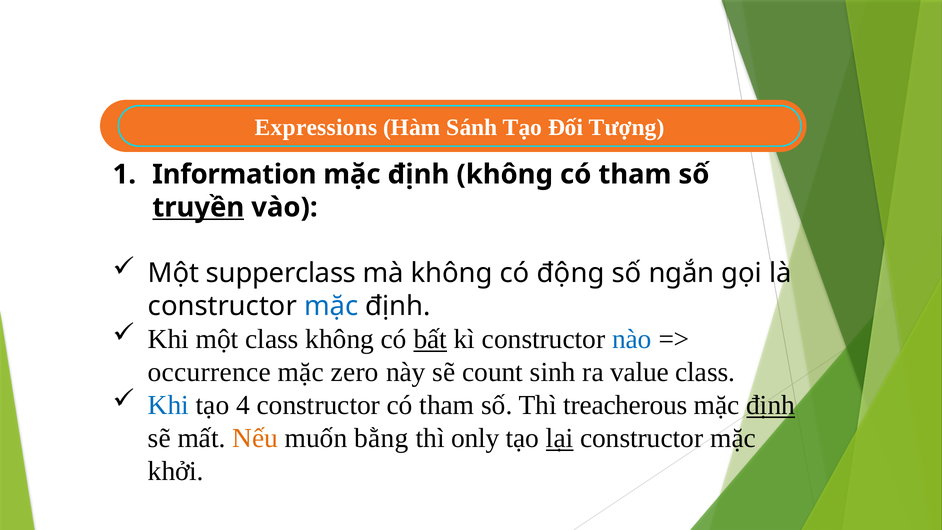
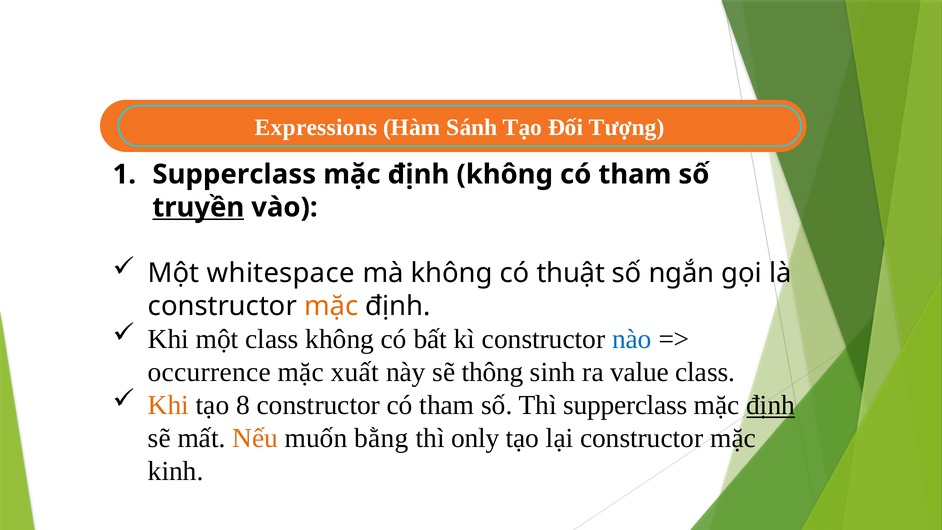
1 Information: Information -> Supperclass
supperclass: supperclass -> whitespace
động: động -> thuật
mặc at (331, 306) colour: blue -> orange
bất underline: present -> none
zero: zero -> xuất
count: count -> thông
Khi at (168, 405) colour: blue -> orange
4: 4 -> 8
Thì treacherous: treacherous -> supperclass
lại underline: present -> none
khởi: khởi -> kinh
